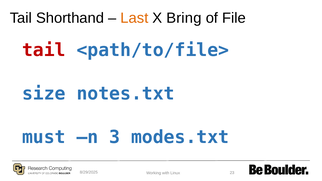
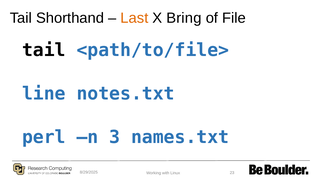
tail at (44, 50) colour: red -> black
size: size -> line
must: must -> perl
modes.txt: modes.txt -> names.txt
